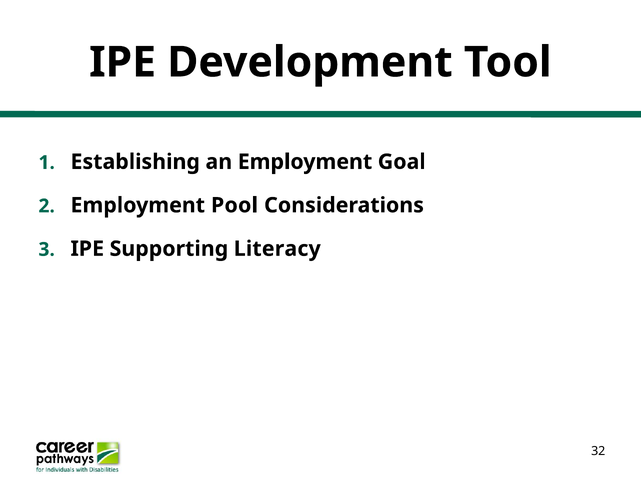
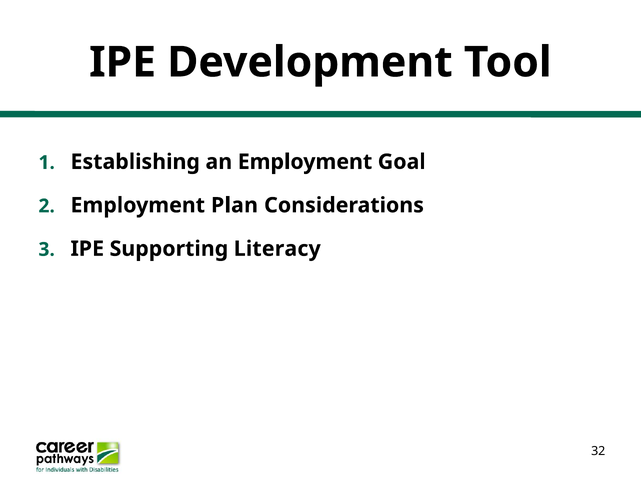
Pool: Pool -> Plan
